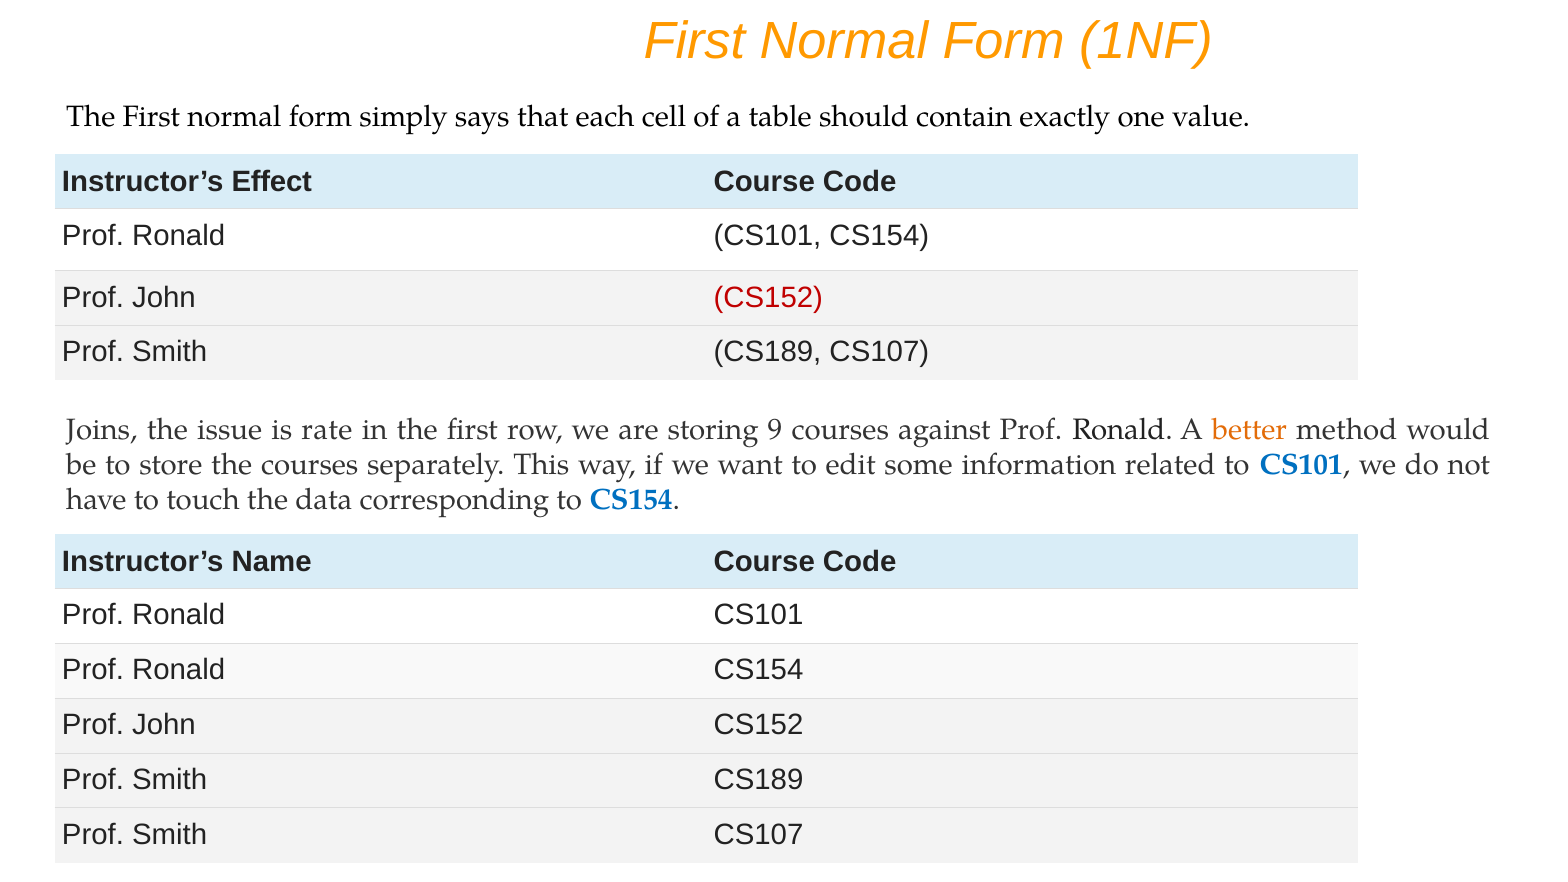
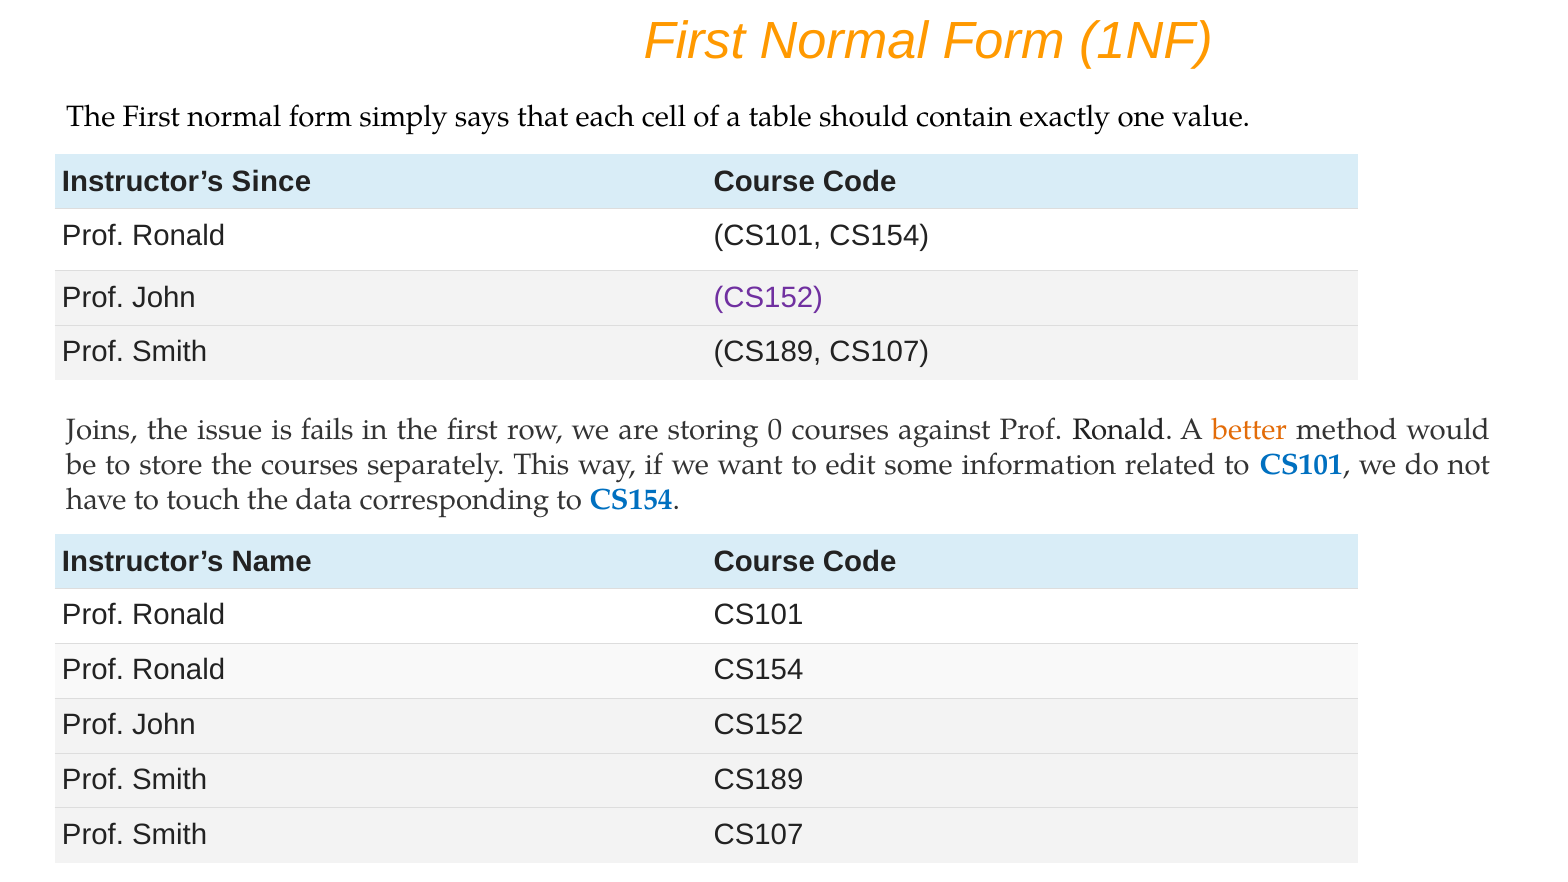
Effect: Effect -> Since
CS152 at (768, 297) colour: red -> purple
rate: rate -> fails
9: 9 -> 0
